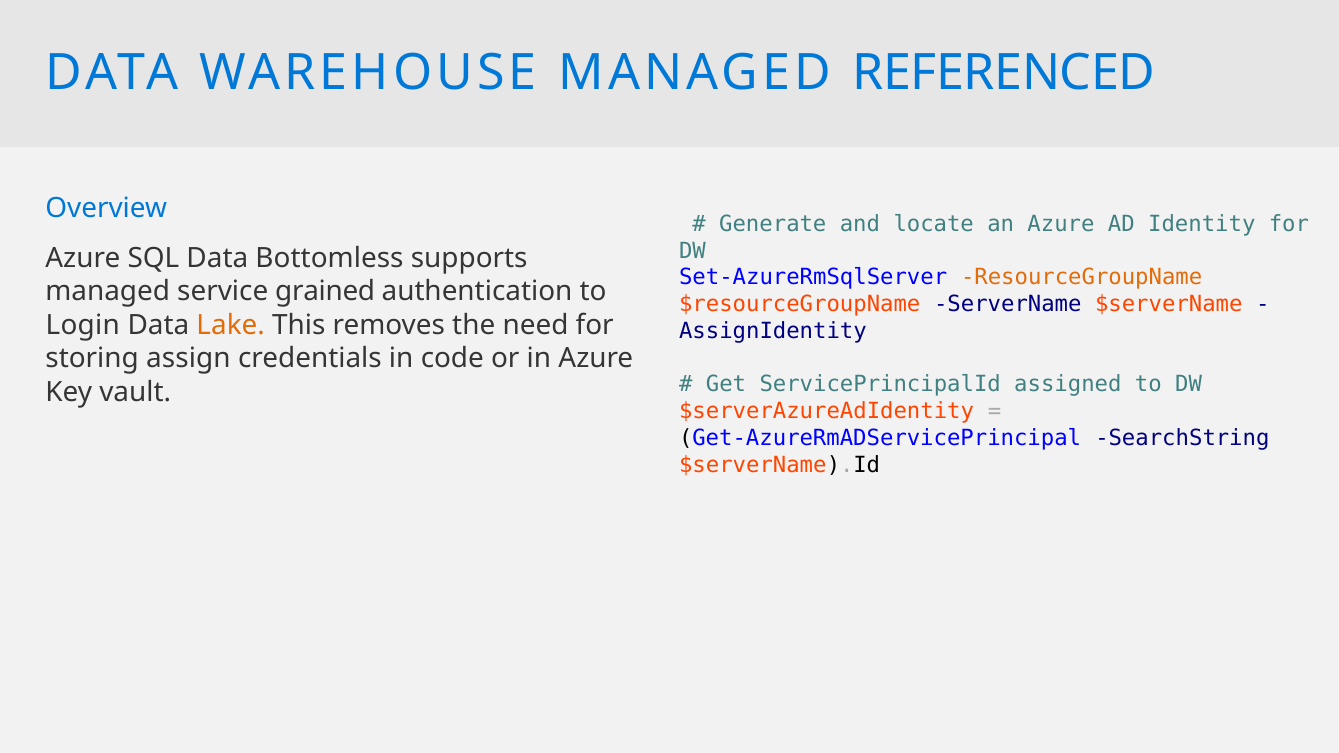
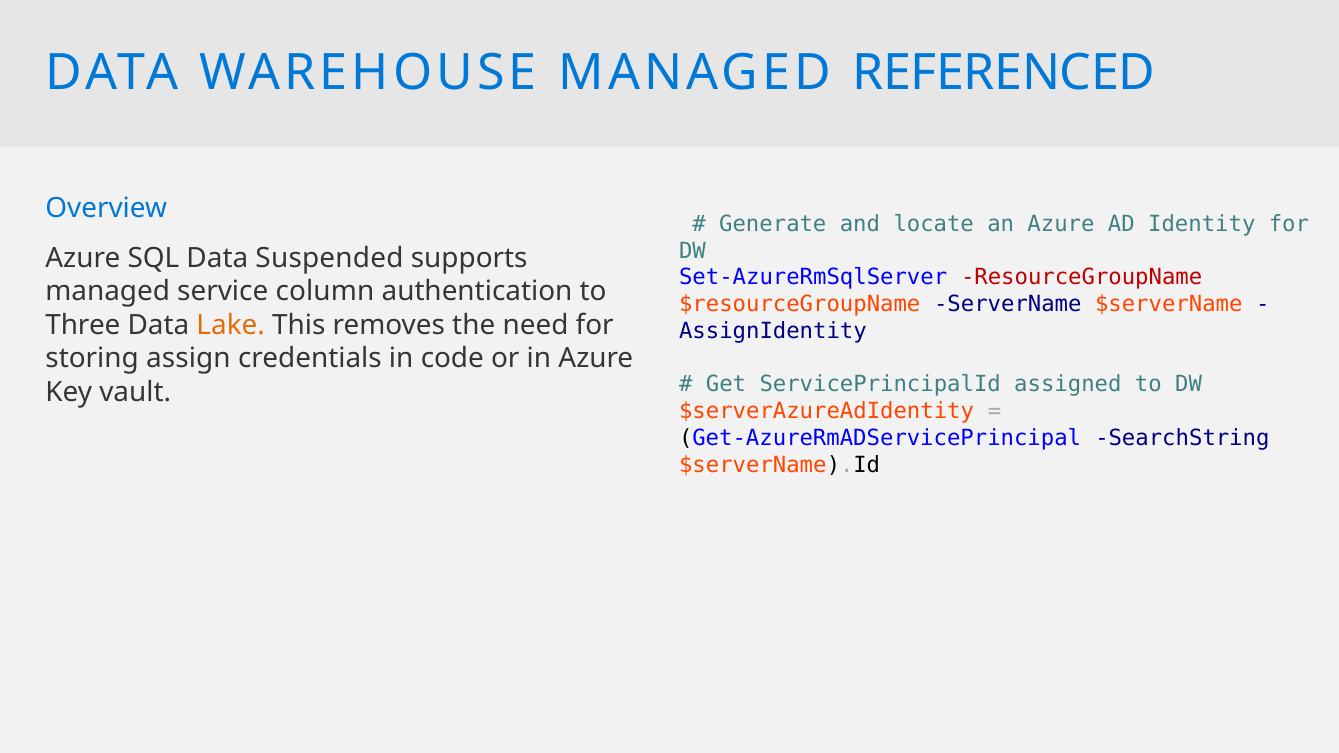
Bottomless: Bottomless -> Suspended
ResourceGroupName colour: orange -> red
grained: grained -> column
Login: Login -> Three
